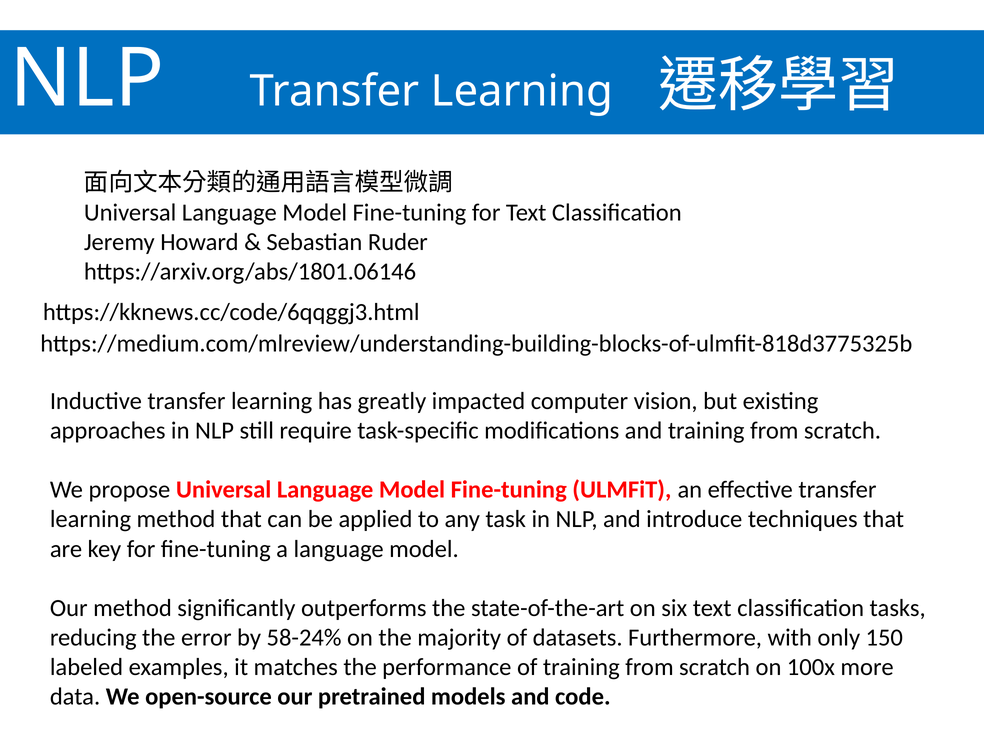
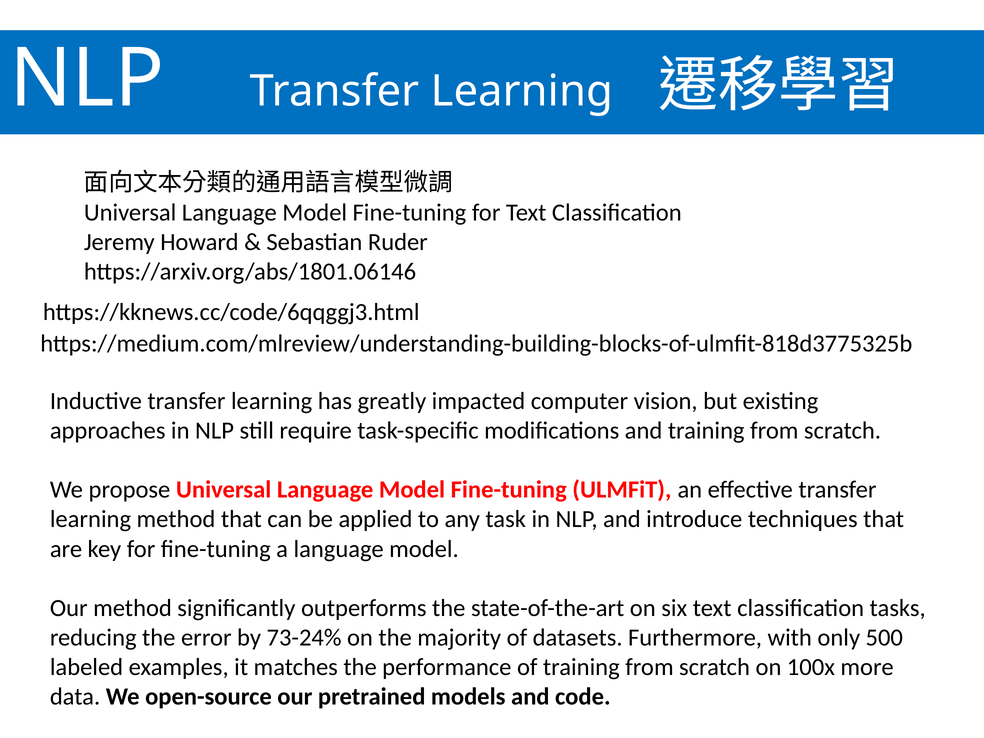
58-24%: 58-24% -> 73-24%
150: 150 -> 500
